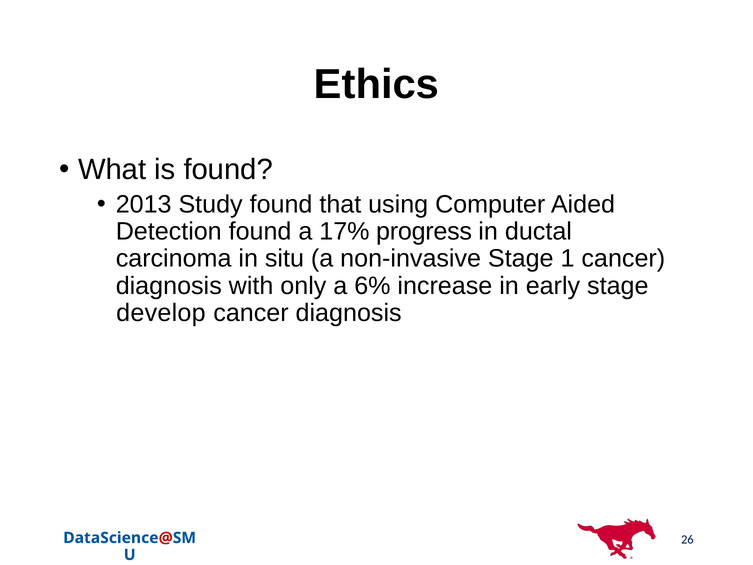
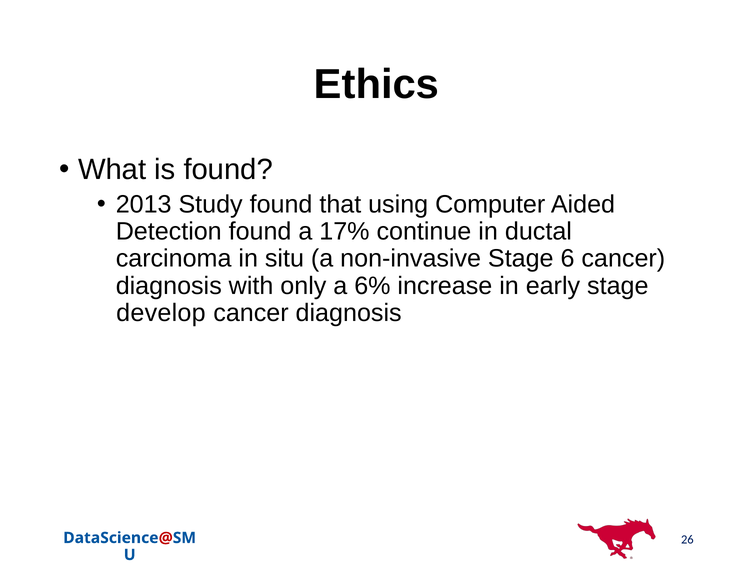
progress: progress -> continue
1: 1 -> 6
